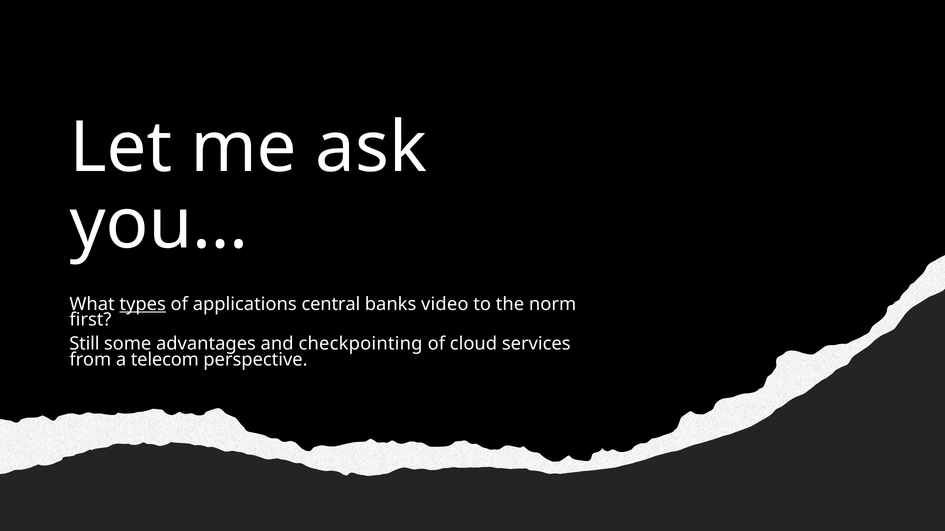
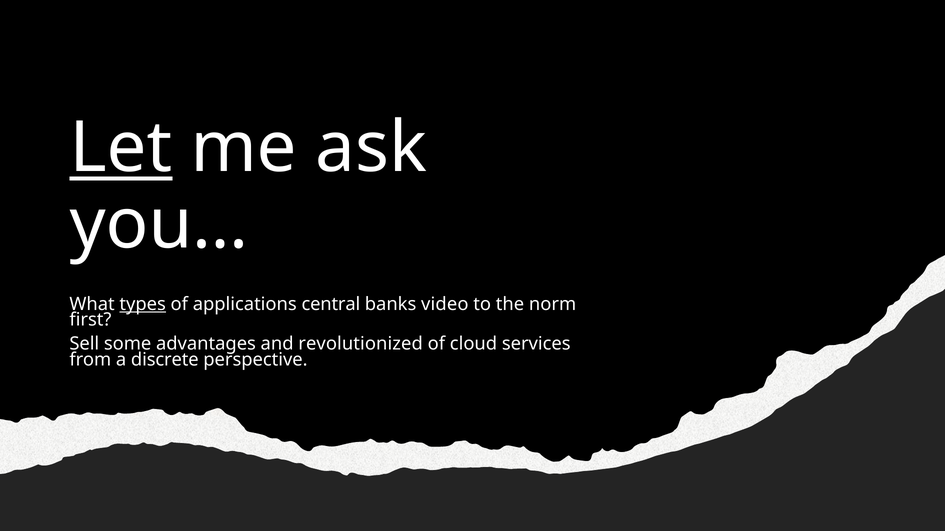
Let underline: none -> present
Still: Still -> Sell
checkpointing: checkpointing -> revolutionized
telecom: telecom -> discrete
